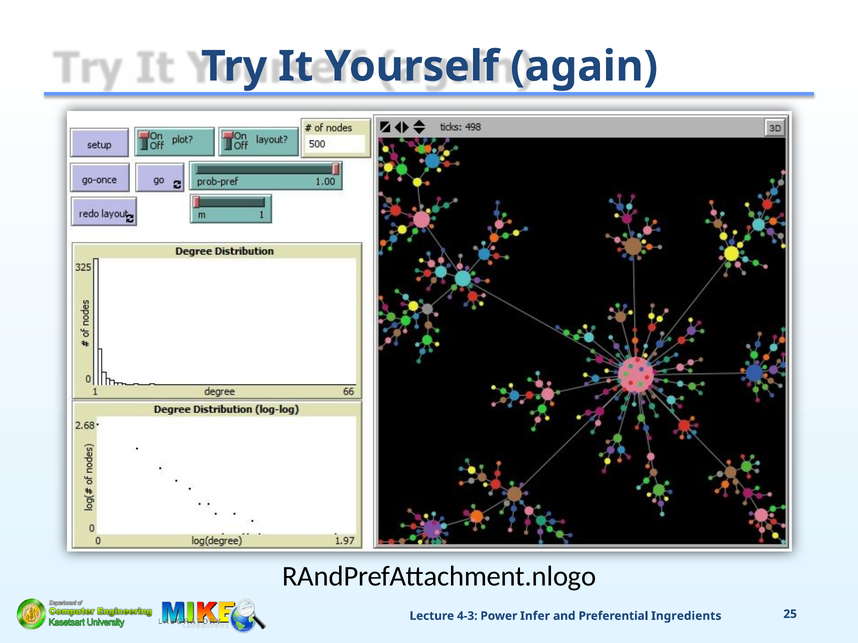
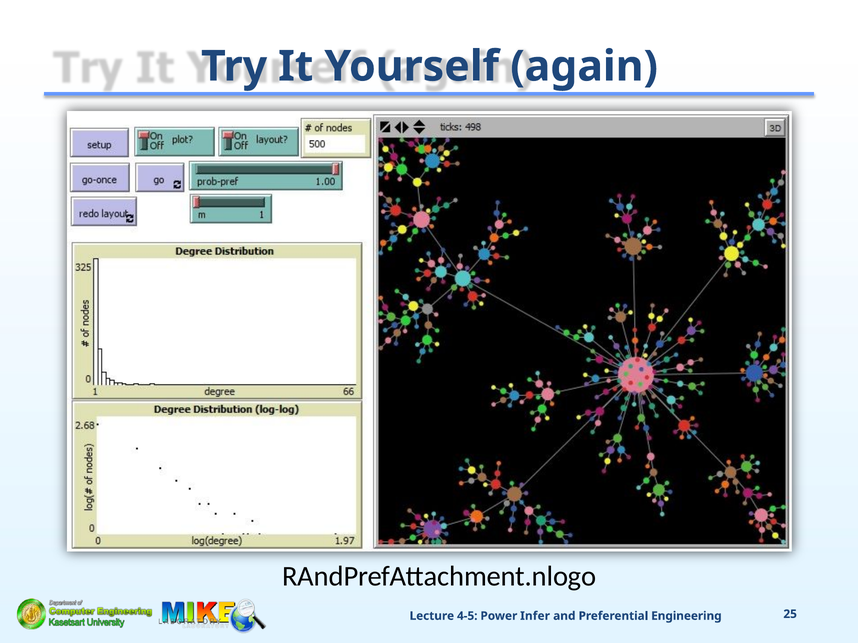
4-3: 4-3 -> 4-5
Ingredients: Ingredients -> Engineering
